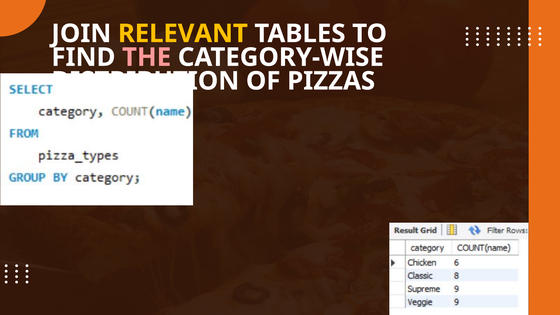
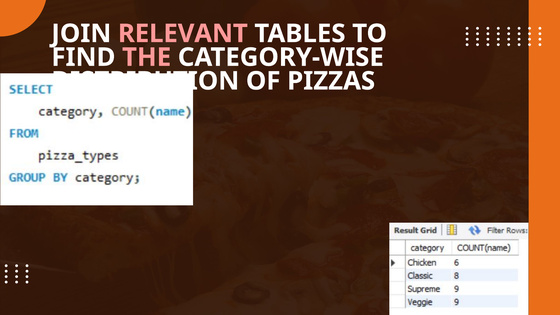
RELEVANT colour: yellow -> pink
